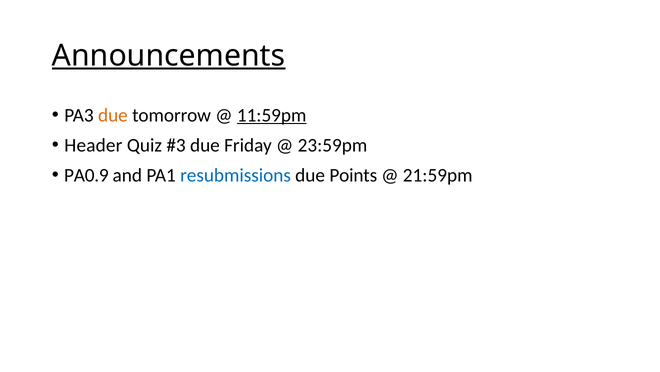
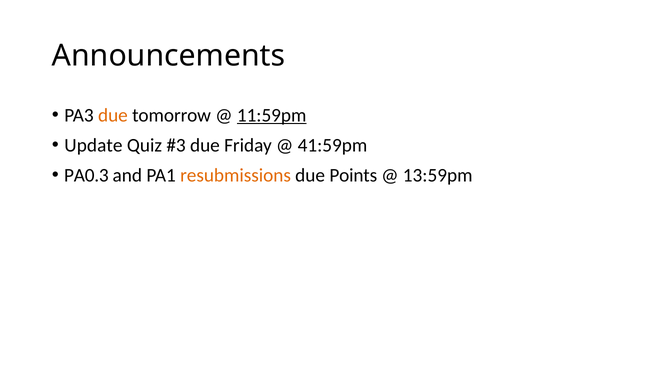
Announcements underline: present -> none
Header: Header -> Update
23:59pm: 23:59pm -> 41:59pm
PA0.9: PA0.9 -> PA0.3
resubmissions colour: blue -> orange
21:59pm: 21:59pm -> 13:59pm
